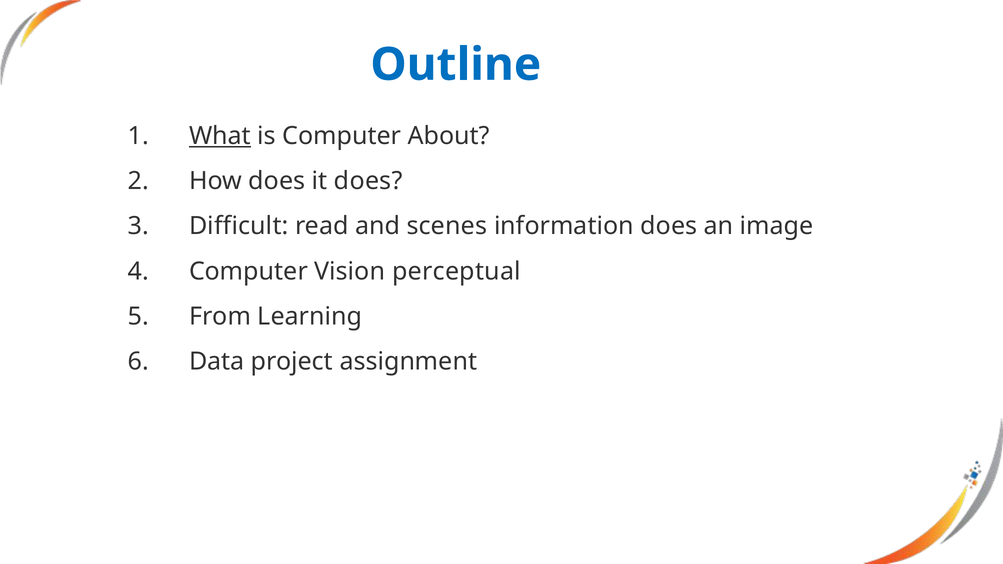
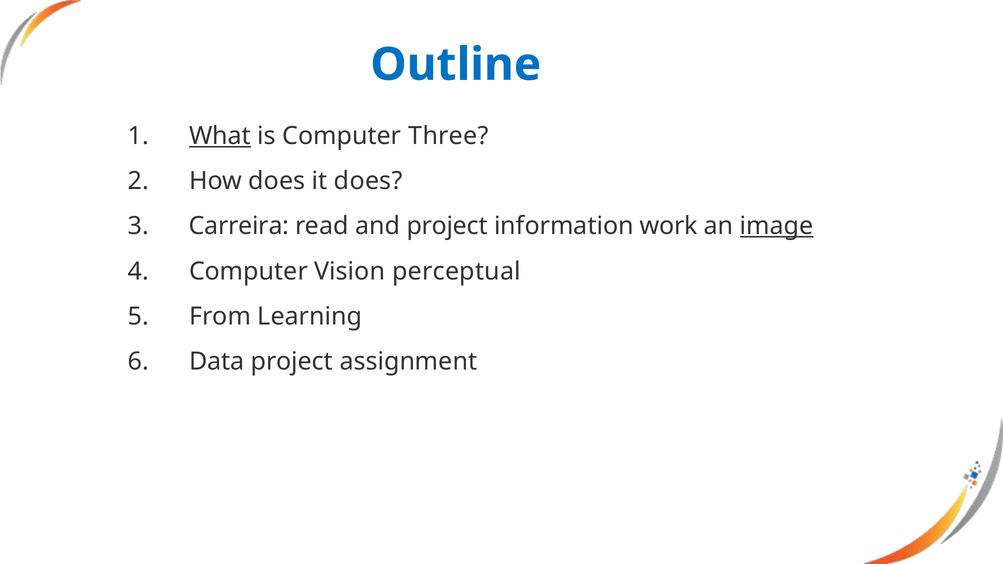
About: About -> Three
Difficult: Difficult -> Carreira
and scenes: scenes -> project
information does: does -> work
image underline: none -> present
